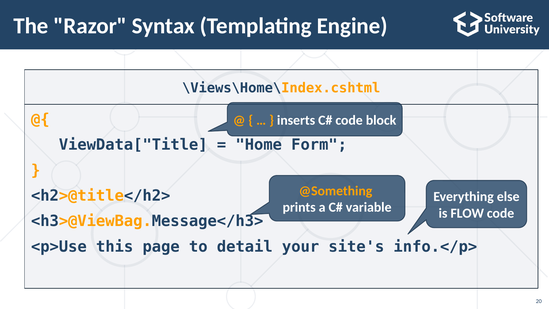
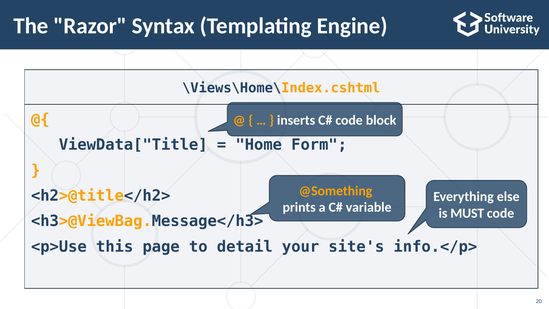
FLOW: FLOW -> MUST
